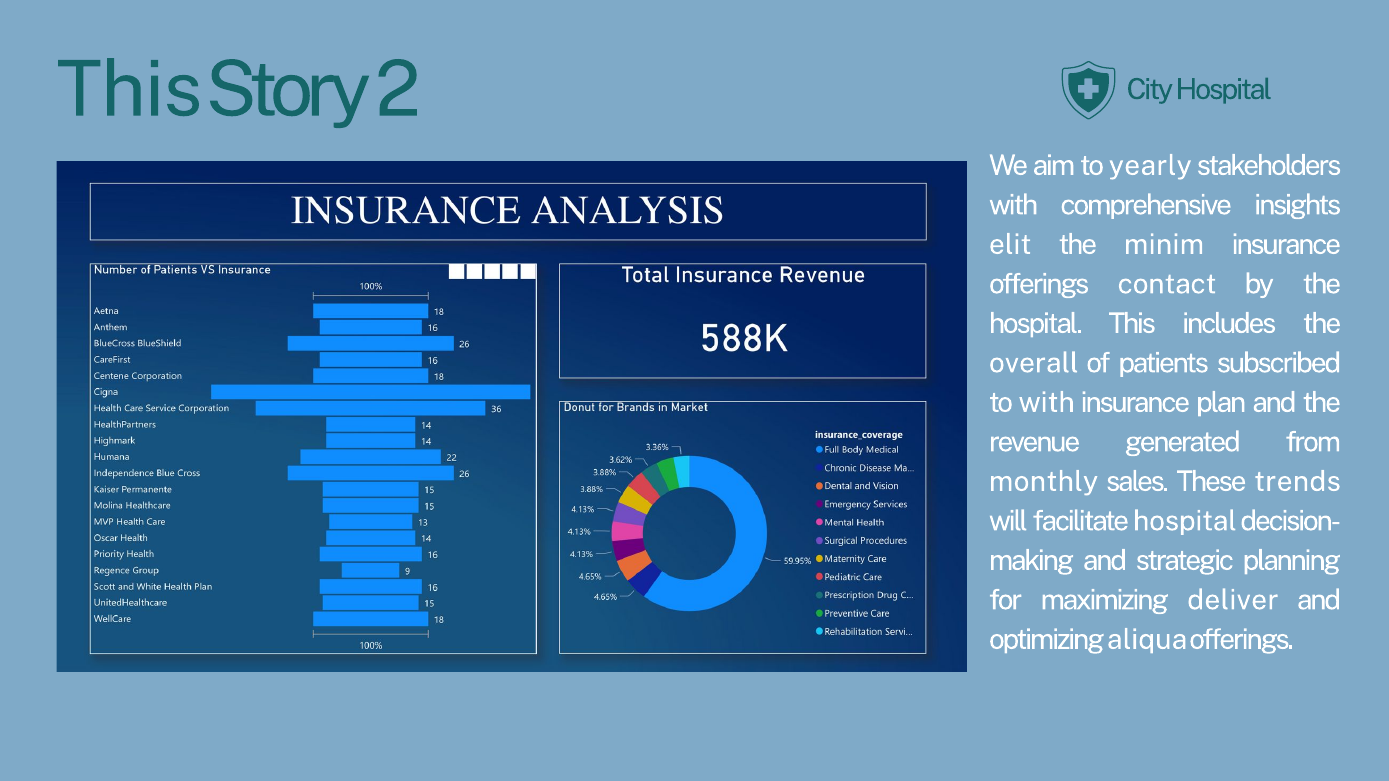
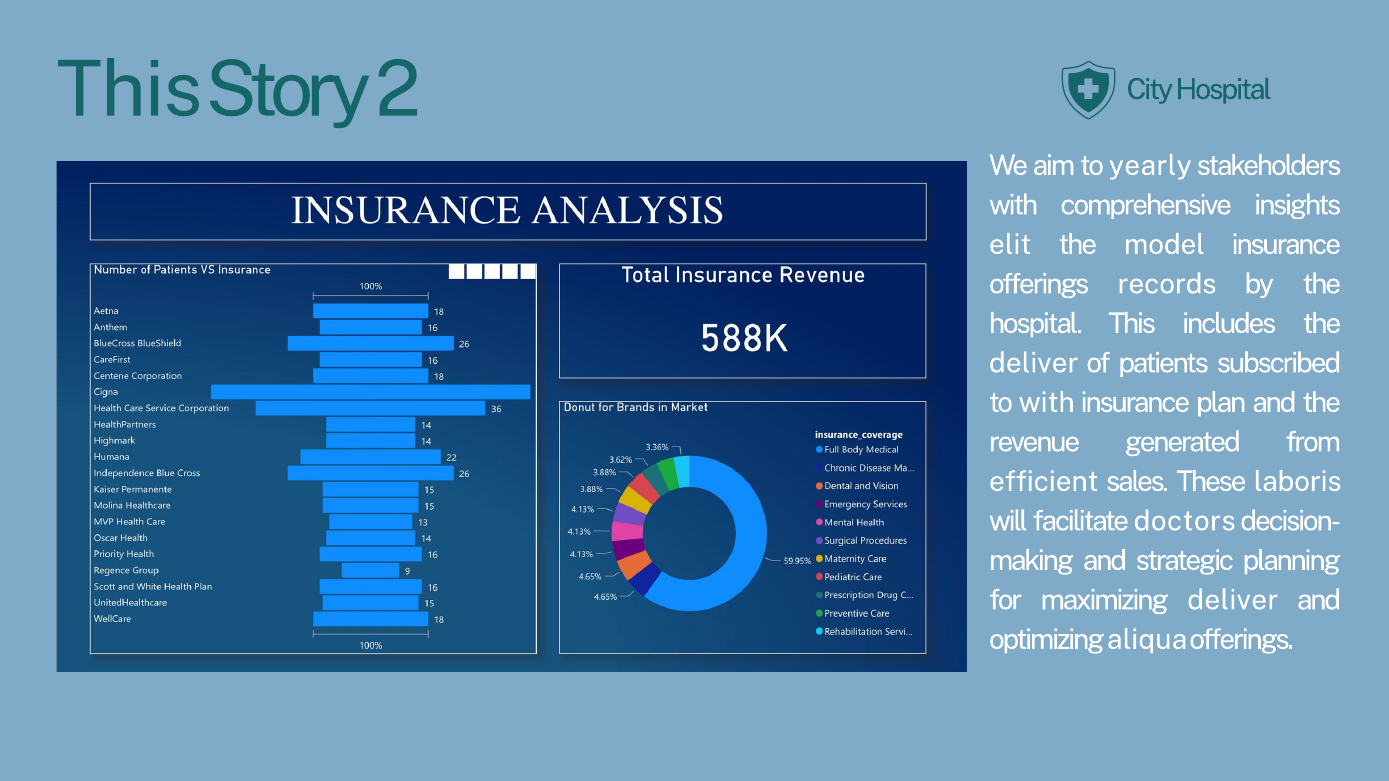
minim: minim -> model
contact: contact -> records
overall at (1034, 363): overall -> deliver
monthly: monthly -> efficient
trends: trends -> laboris
facilitate hospital: hospital -> doctors
